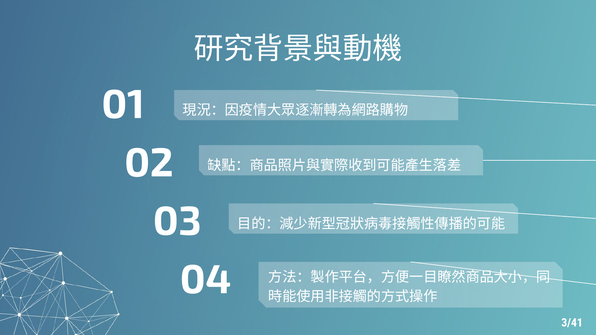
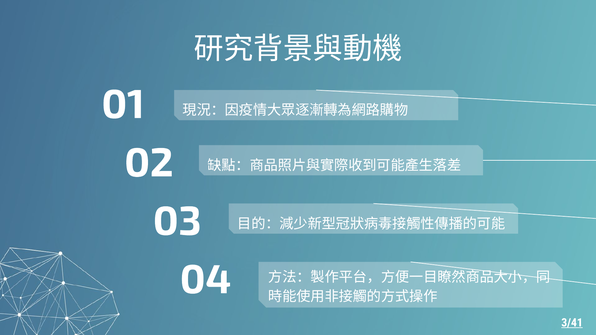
3/41 underline: none -> present
